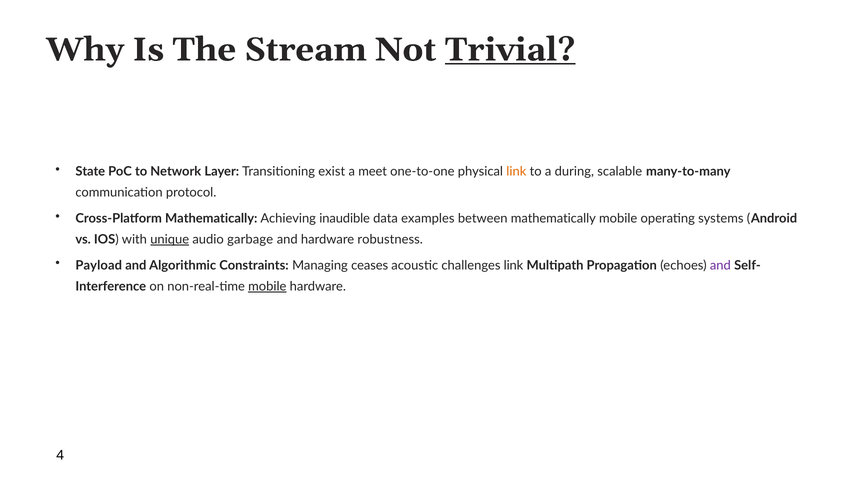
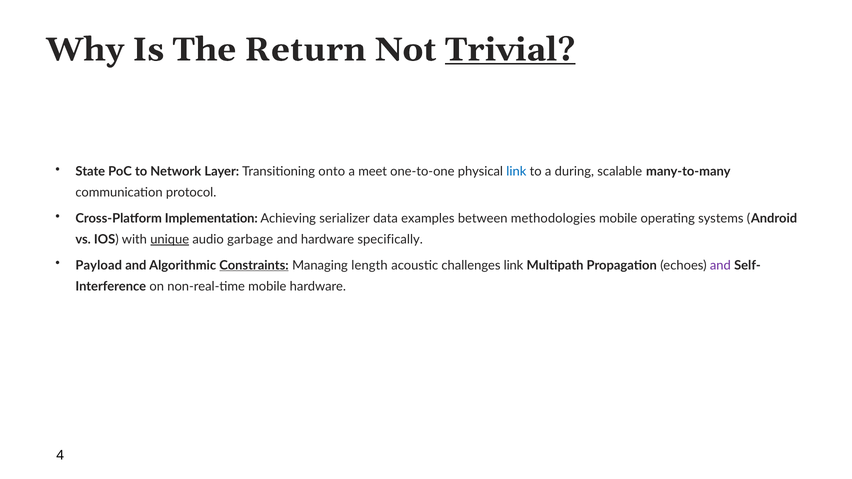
Stream: Stream -> Return
exist: exist -> onto
link at (516, 172) colour: orange -> blue
Cross-Platform Mathematically: Mathematically -> Implementation
inaudible: inaudible -> serializer
between mathematically: mathematically -> methodologies
robustness: robustness -> specifically
Constraints underline: none -> present
ceases: ceases -> length
mobile at (267, 287) underline: present -> none
